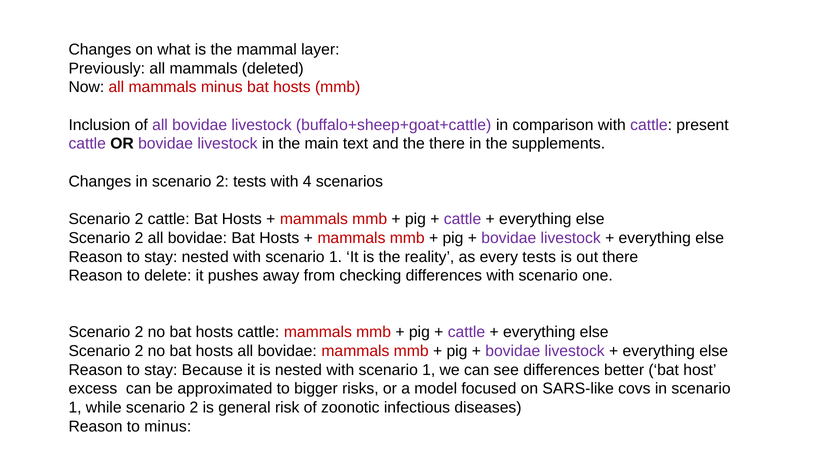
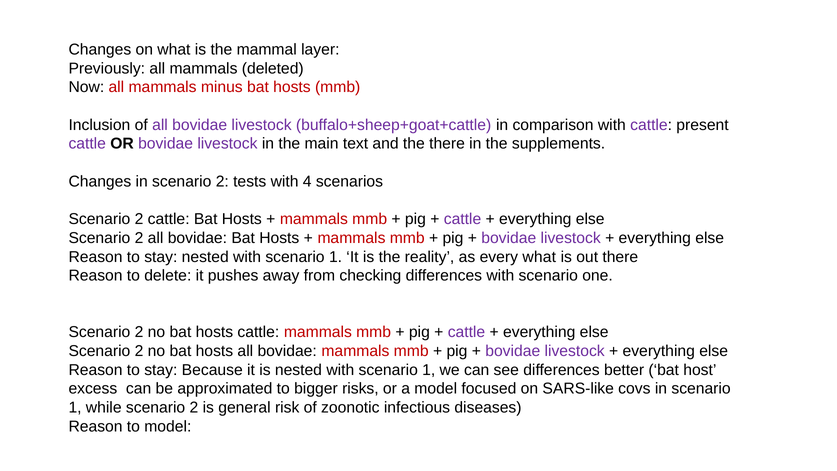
every tests: tests -> what
to minus: minus -> model
